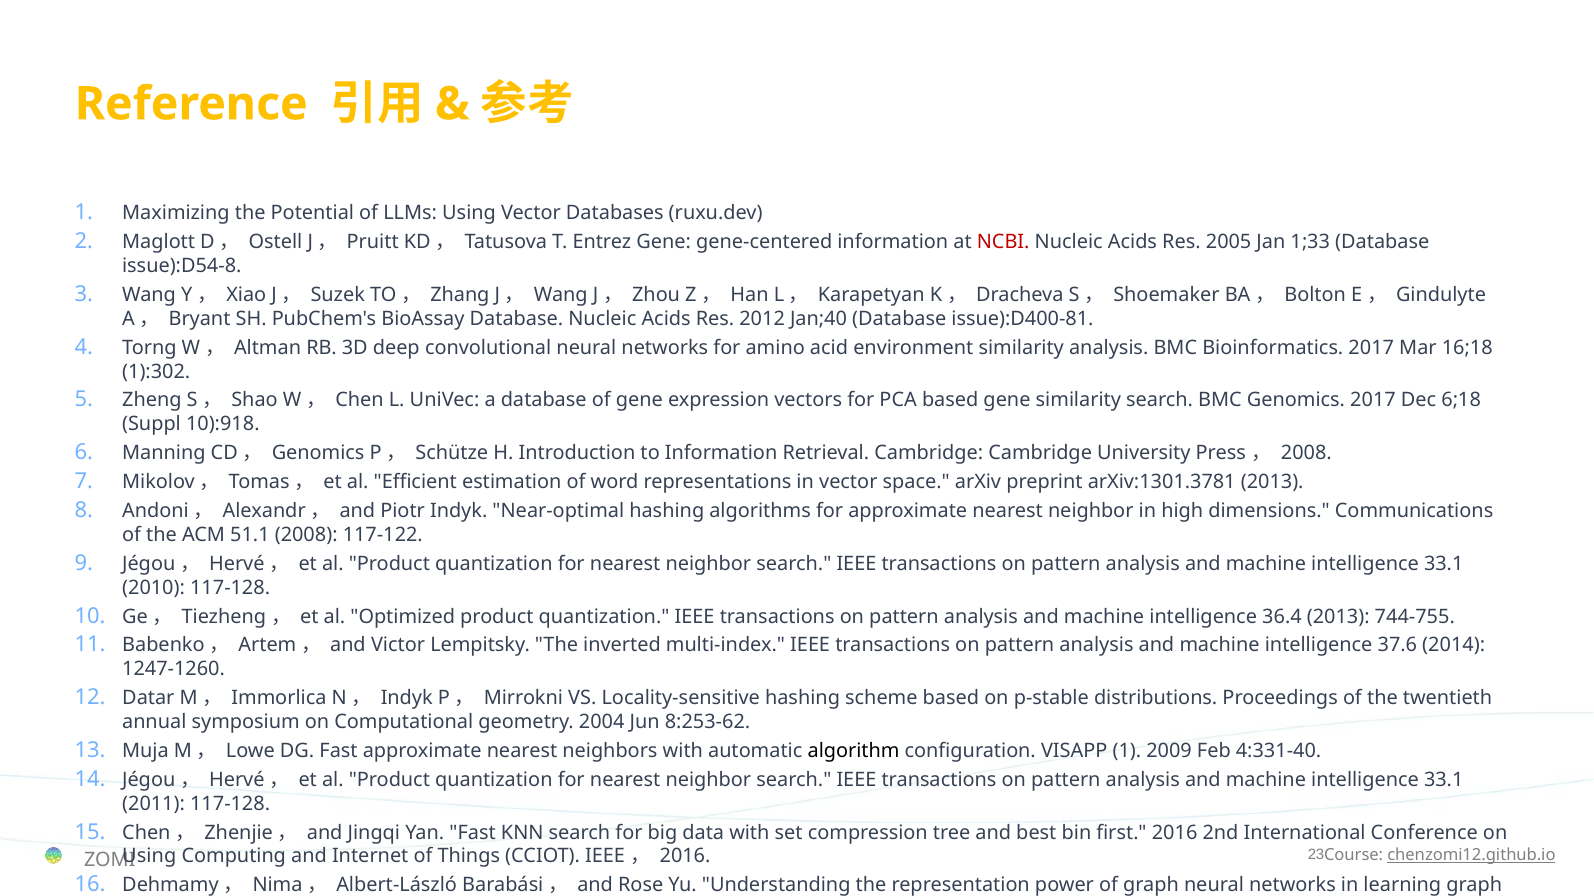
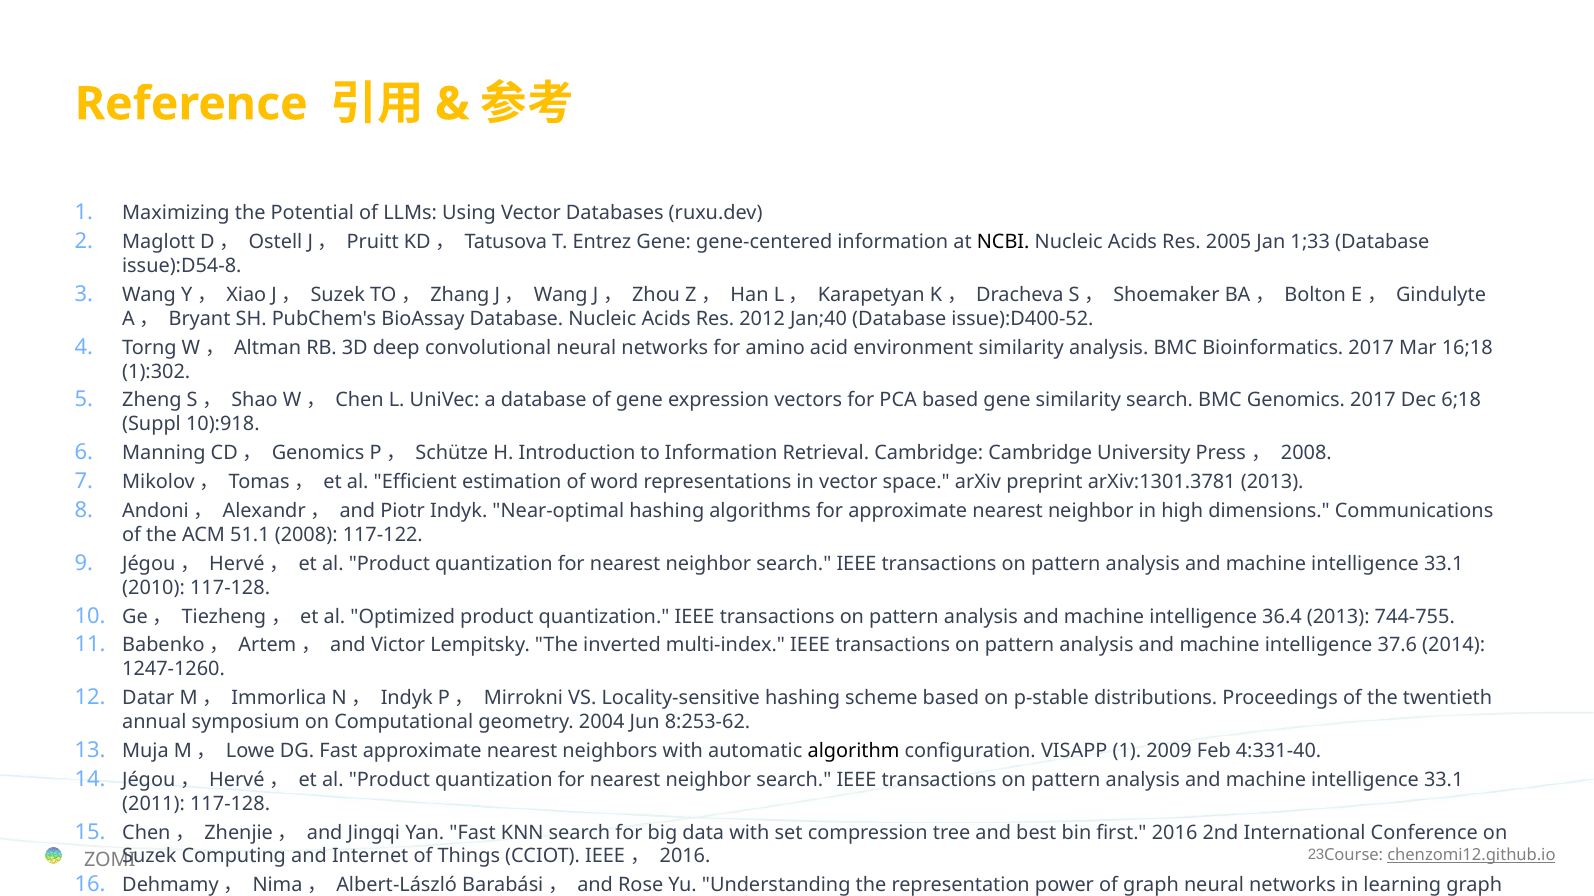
NCBI colour: red -> black
issue):D400-81: issue):D400-81 -> issue):D400-52
Using at (149, 857): Using -> Suzek
